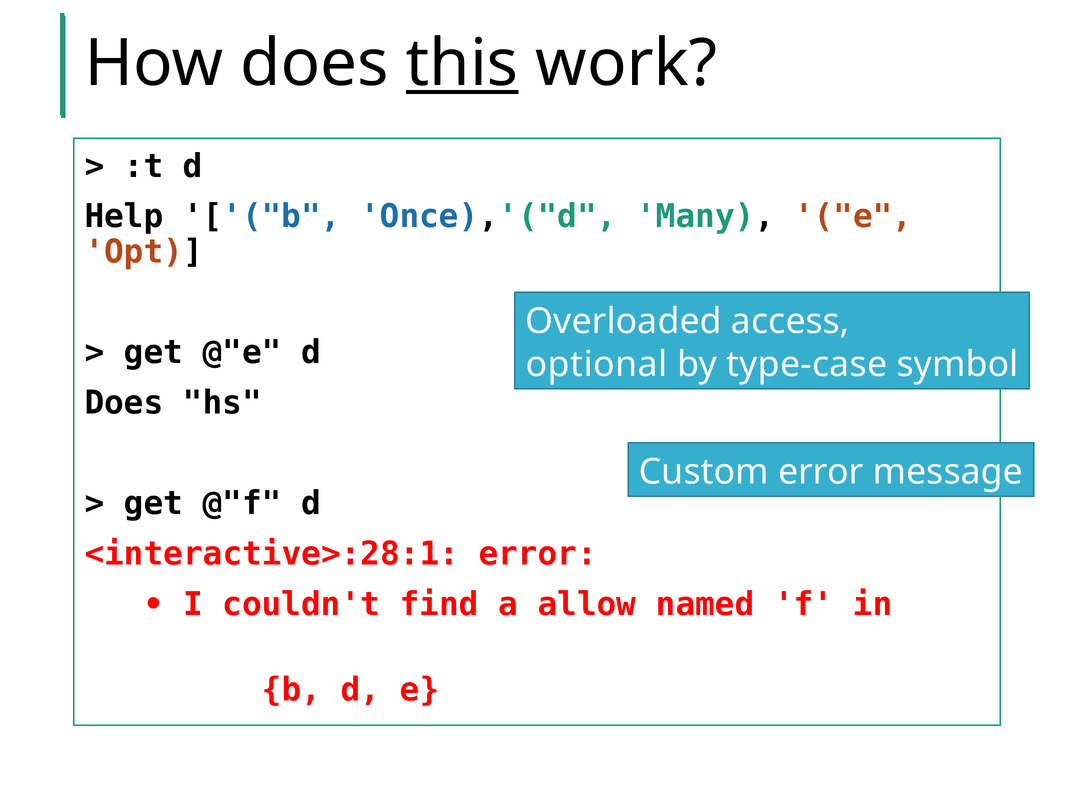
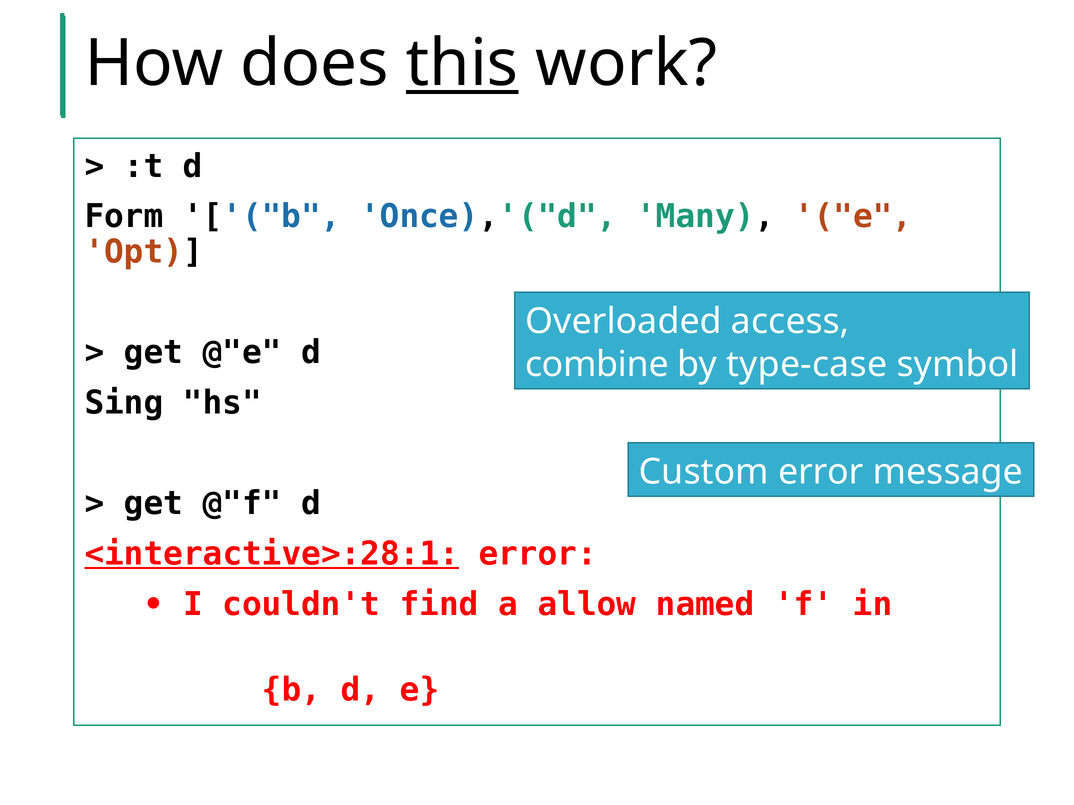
Help: Help -> Form
optional: optional -> combine
Does at (124, 403): Does -> Sing
<interactive>:28:1 underline: none -> present
